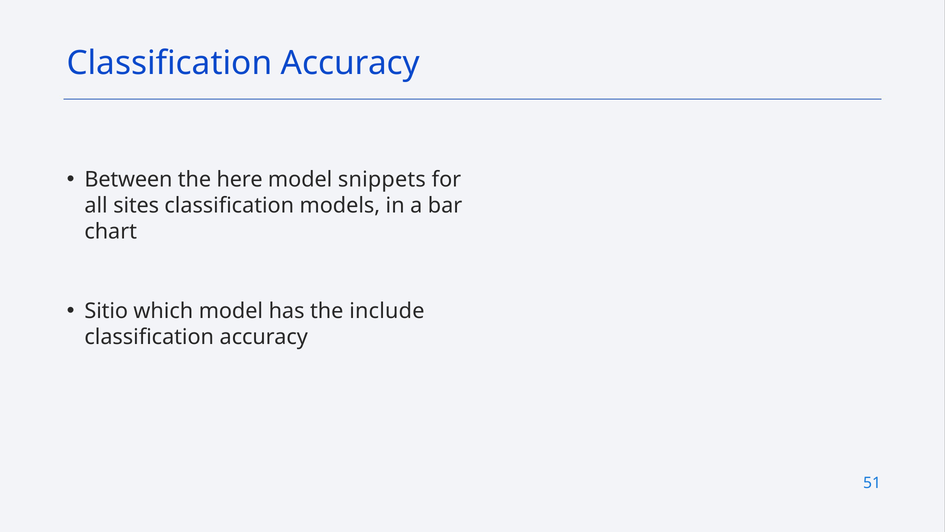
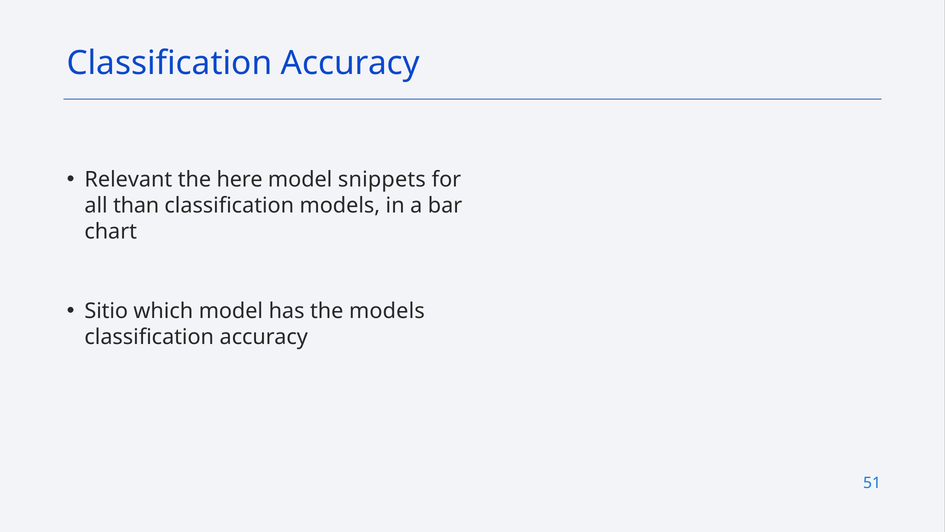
Between: Between -> Relevant
sites: sites -> than
the include: include -> models
